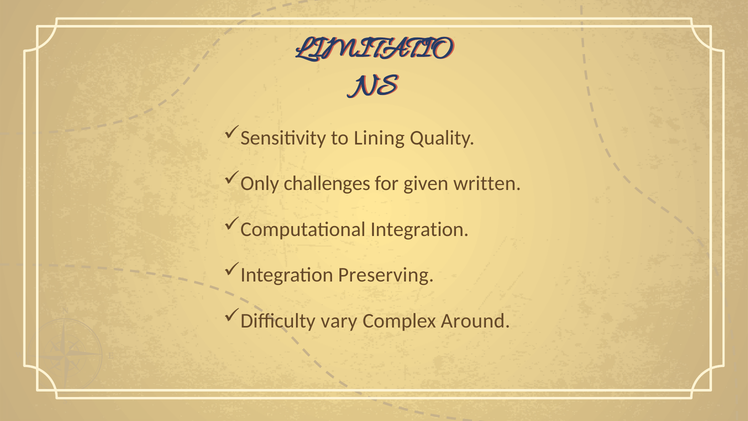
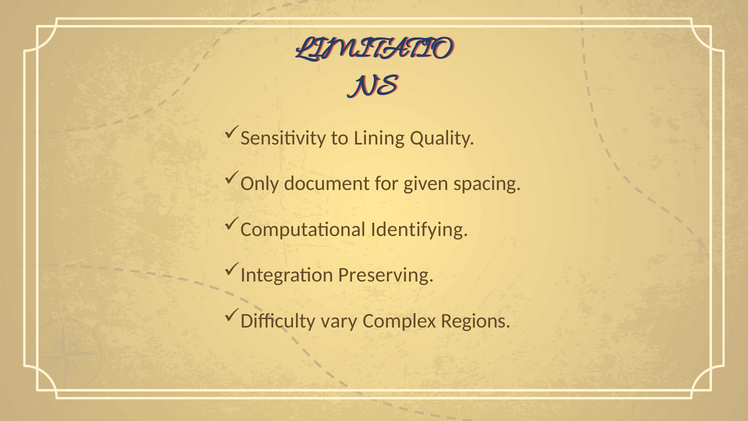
challenges: challenges -> document
written: written -> spacing
Computational Integration: Integration -> Identifying
Around: Around -> Regions
